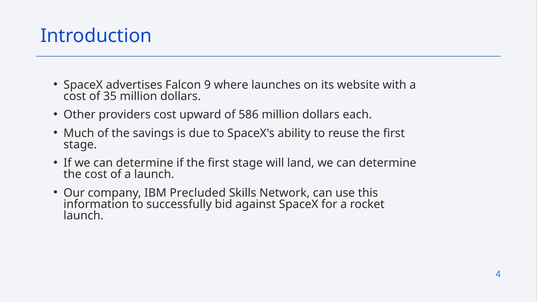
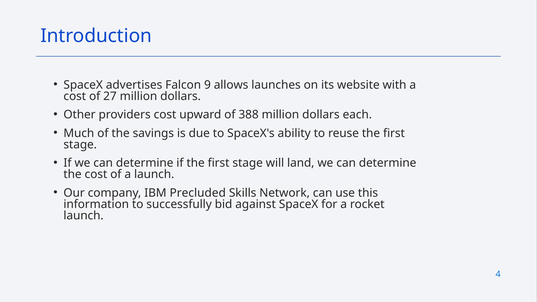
where: where -> allows
35: 35 -> 27
586: 586 -> 388
